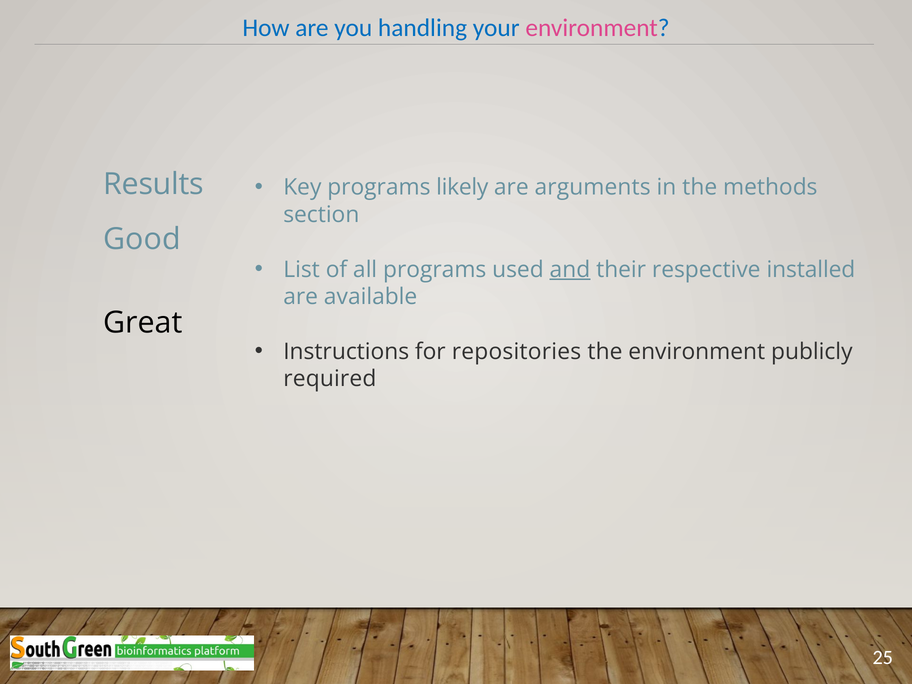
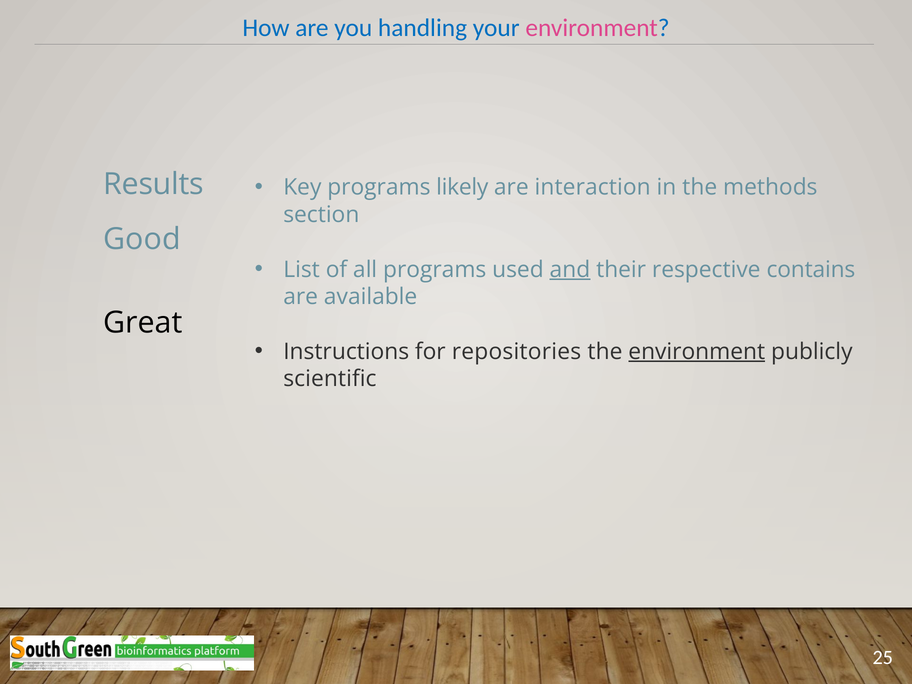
arguments: arguments -> interaction
installed: installed -> contains
environment at (697, 352) underline: none -> present
required: required -> scientific
